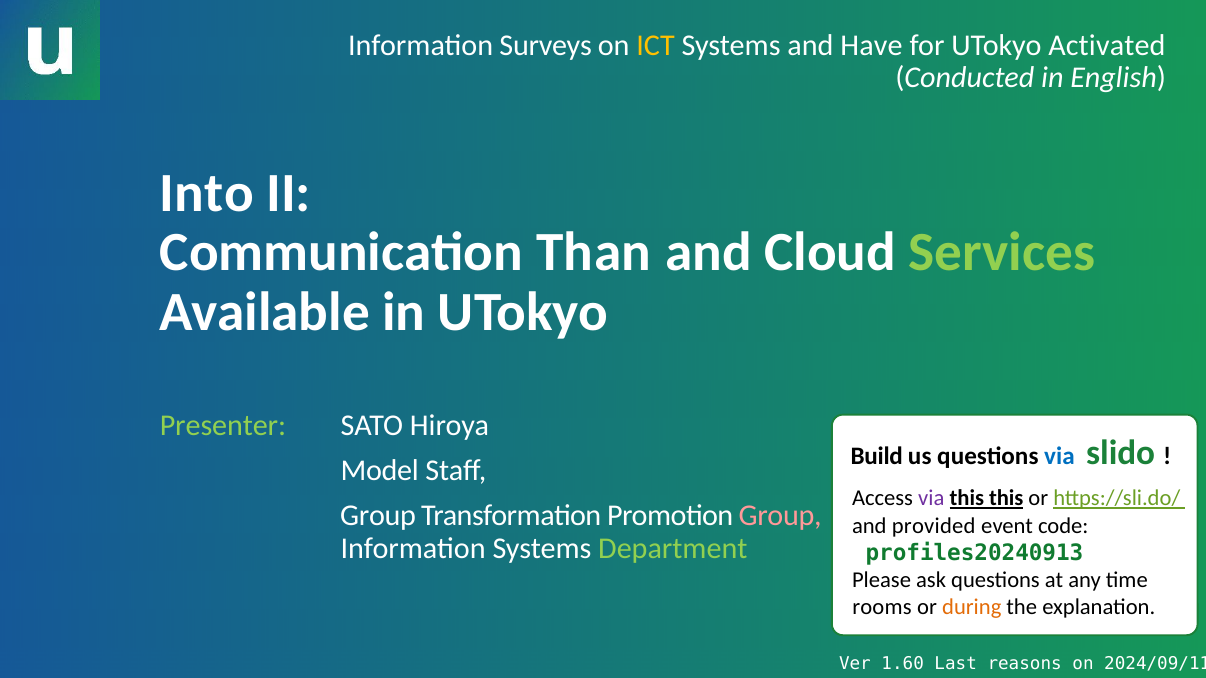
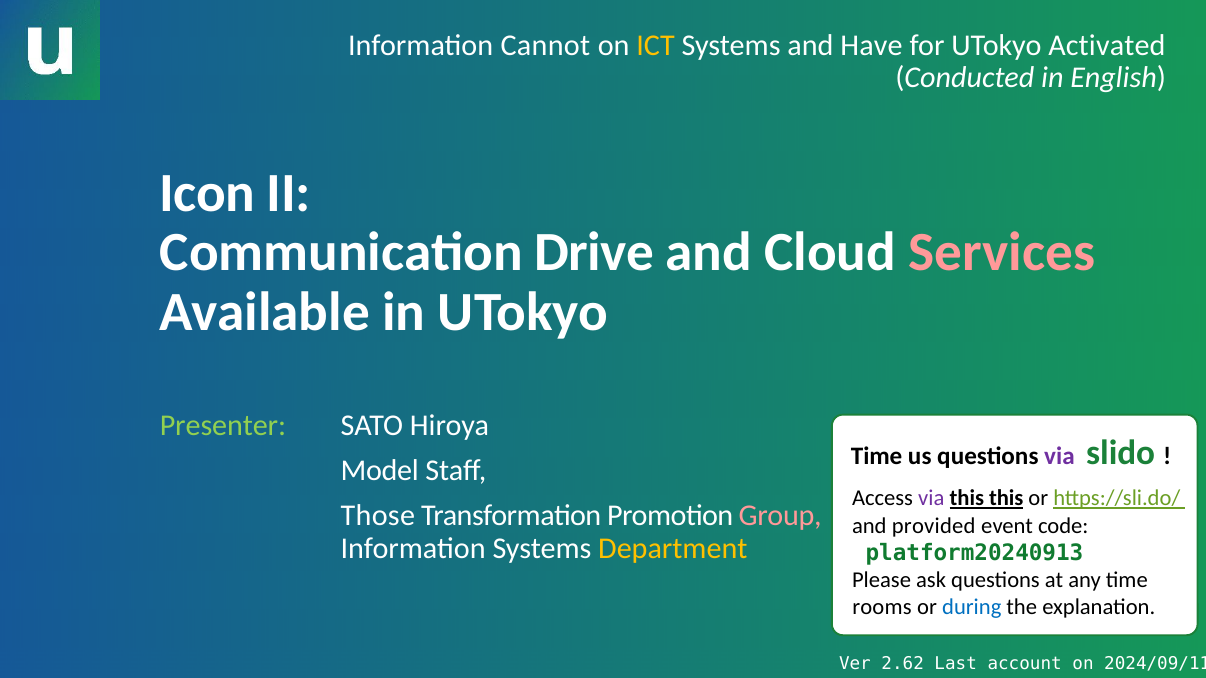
Surveys: Surveys -> Cannot
Into: Into -> Icon
Than: Than -> Drive
Services colour: light green -> pink
Build at (877, 457): Build -> Time
via at (1059, 457) colour: blue -> purple
Group at (378, 516): Group -> Those
Department colour: light green -> yellow
profiles20240913: profiles20240913 -> platform20240913
during colour: orange -> blue
1.60: 1.60 -> 2.62
reasons: reasons -> account
